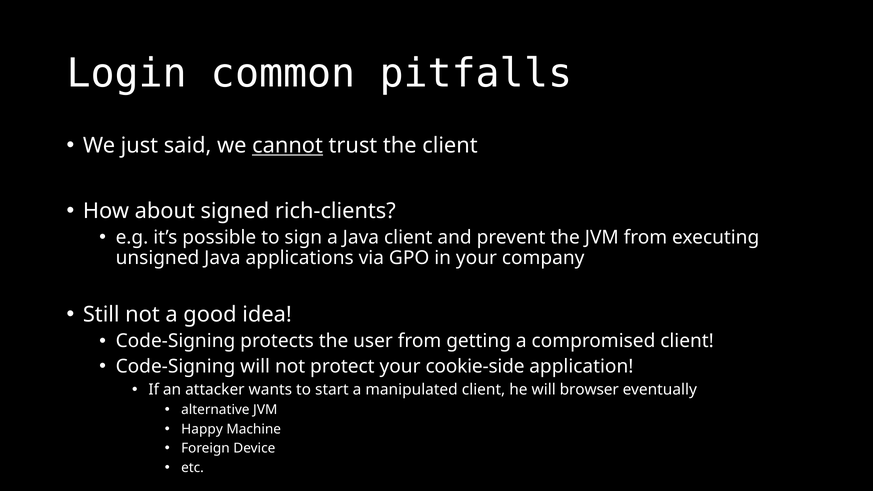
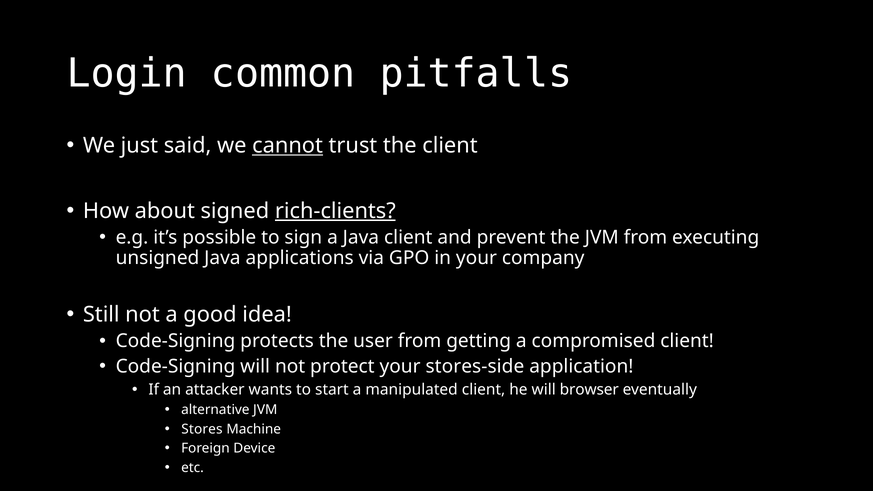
rich-clients underline: none -> present
cookie-side: cookie-side -> stores-side
Happy: Happy -> Stores
